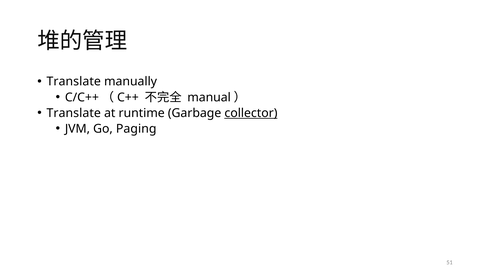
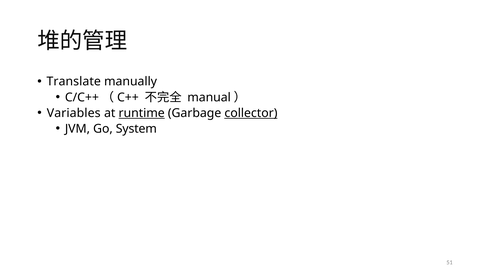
Translate at (74, 113): Translate -> Variables
runtime underline: none -> present
Paging: Paging -> System
